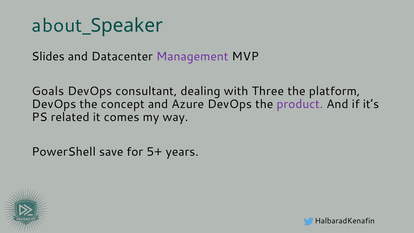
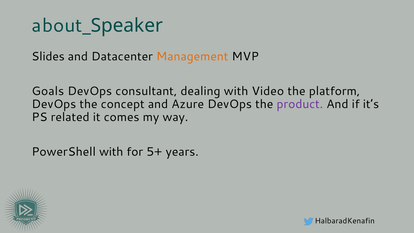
Management colour: purple -> orange
Three: Three -> Video
PowerShell save: save -> with
